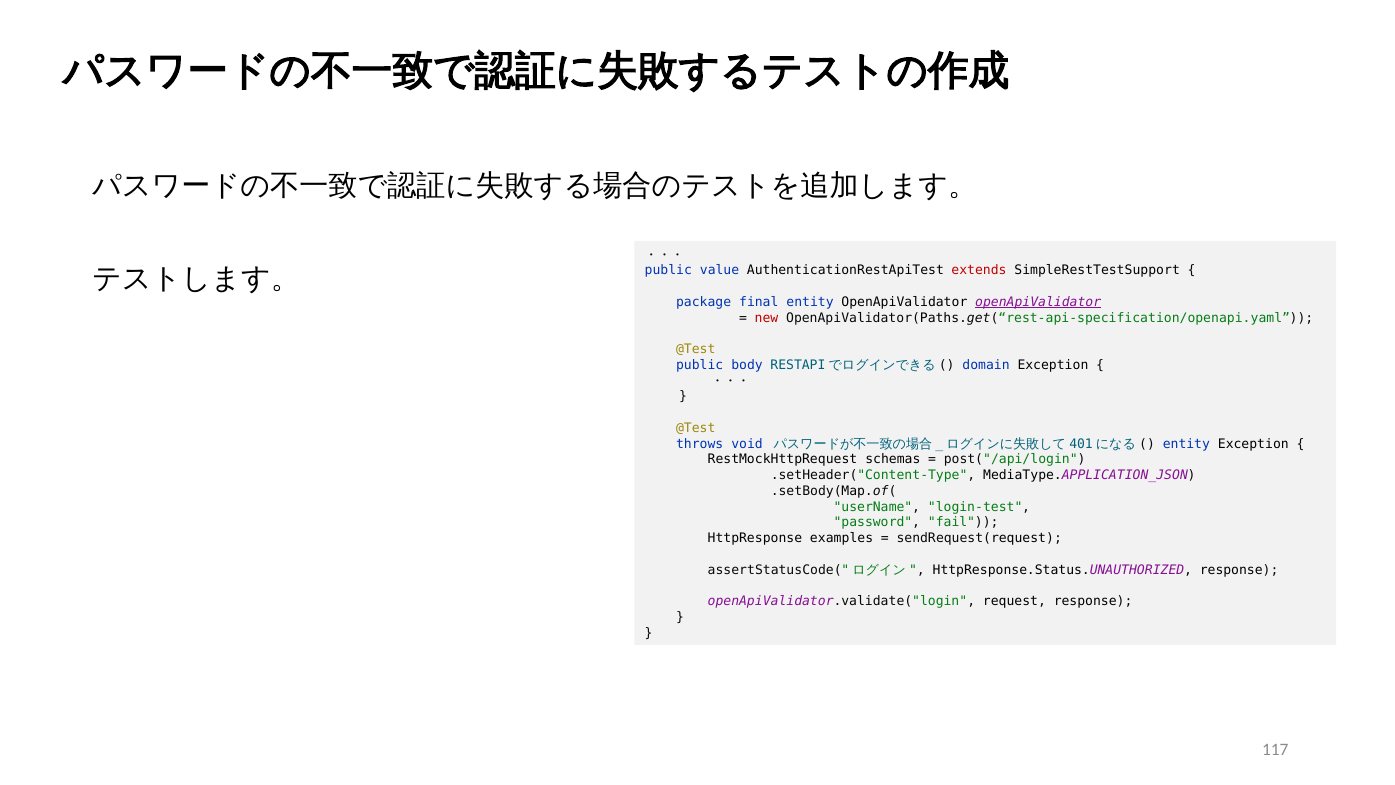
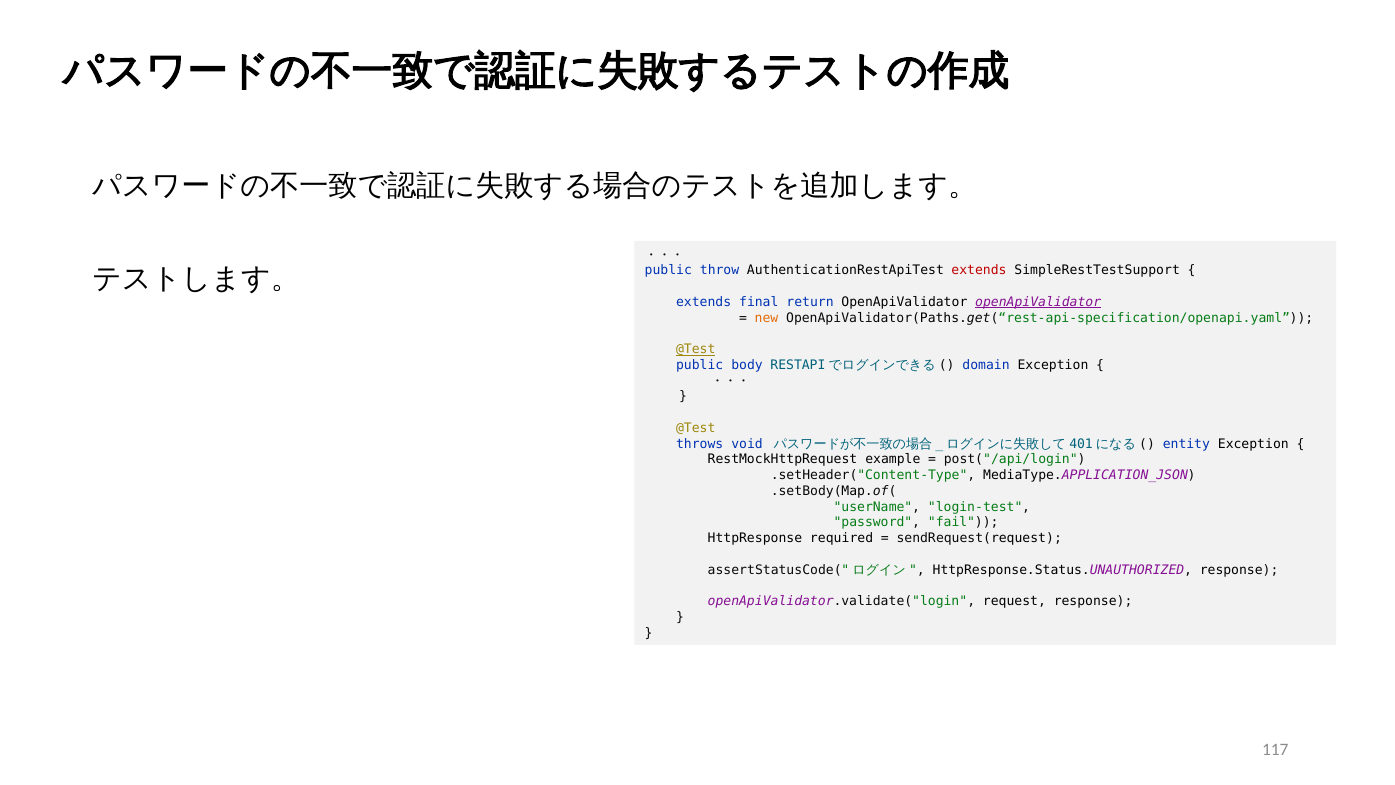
value: value -> throw
package at (704, 302): package -> extends
final entity: entity -> return
new colour: red -> orange
@Test at (696, 349) underline: none -> present
schemas: schemas -> example
examples: examples -> required
